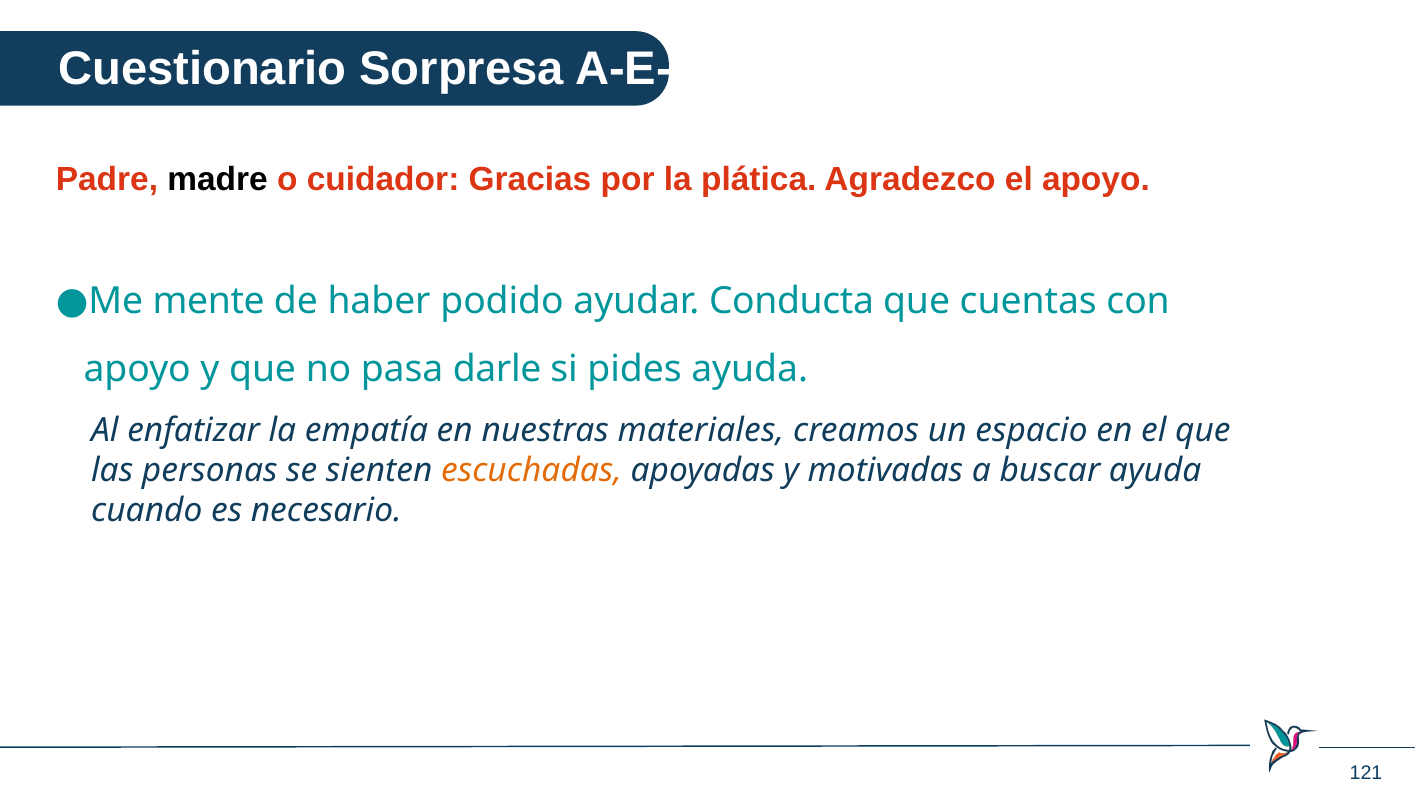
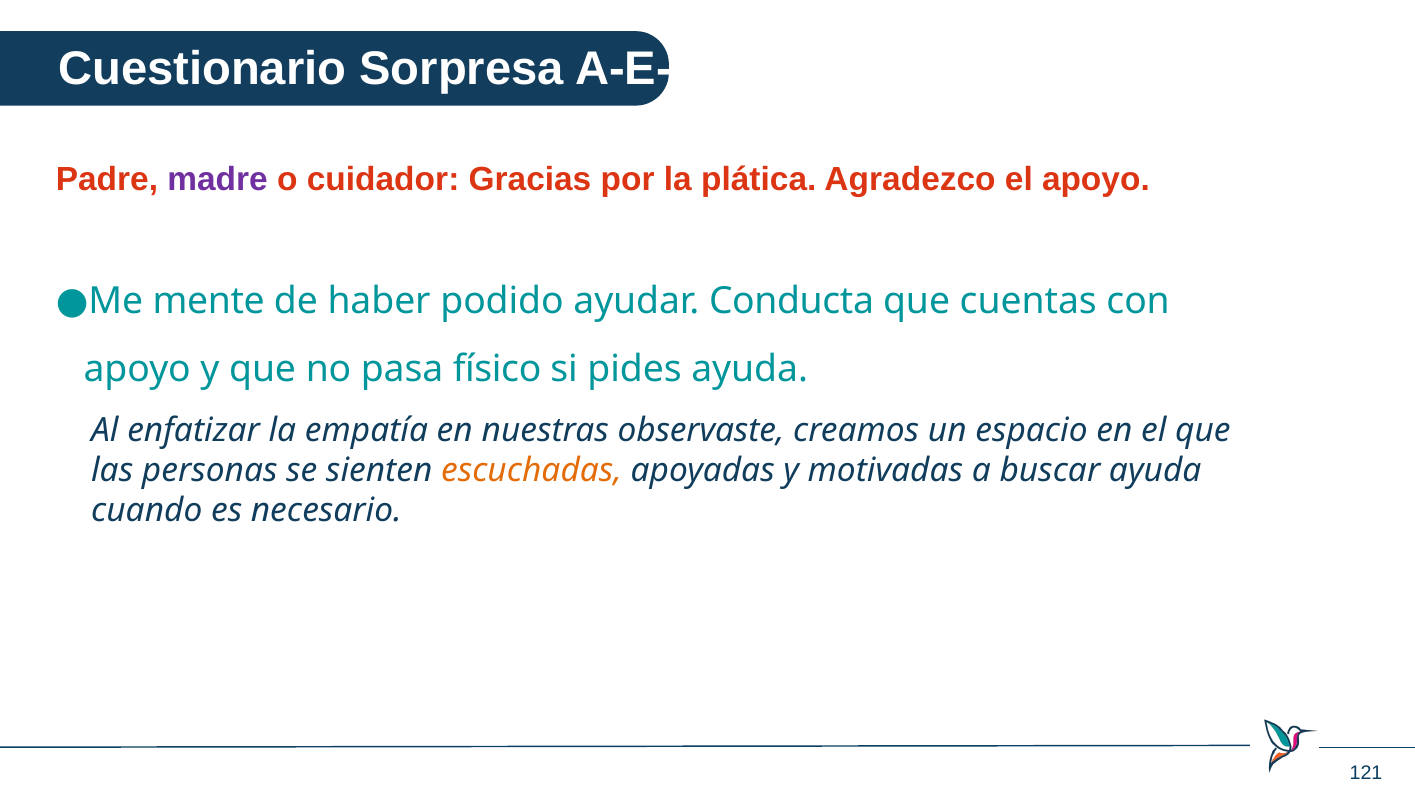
madre colour: black -> purple
darle: darle -> físico
materiales: materiales -> observaste
